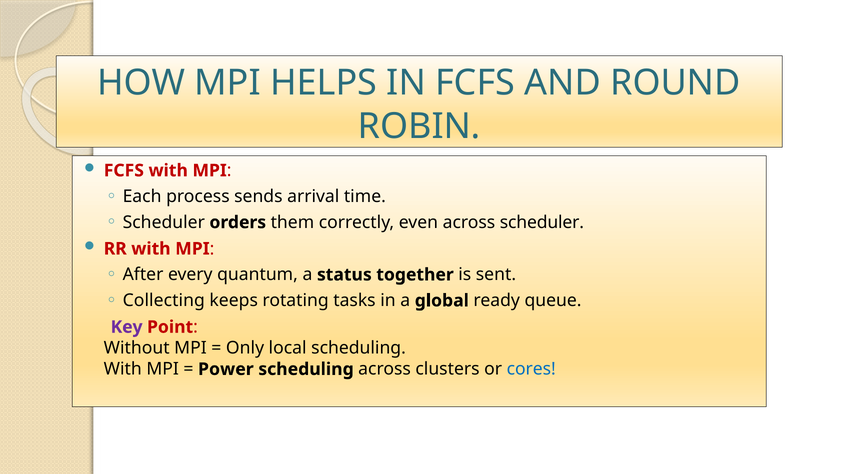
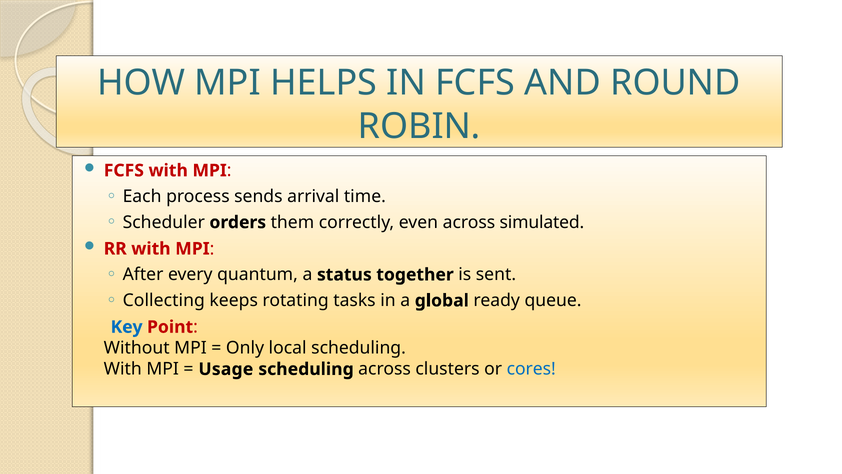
across scheduler: scheduler -> simulated
Key colour: purple -> blue
Power: Power -> Usage
